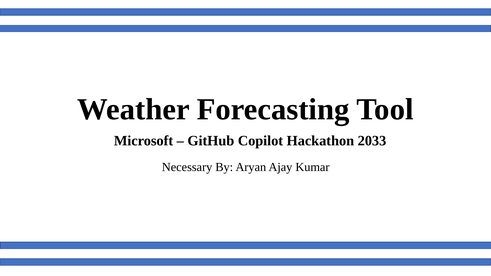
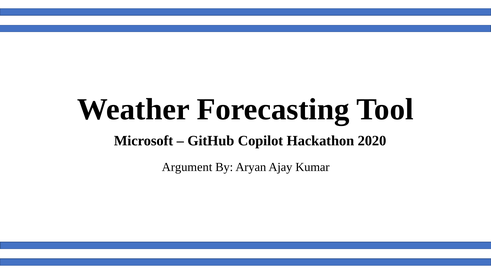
2033: 2033 -> 2020
Necessary: Necessary -> Argument
